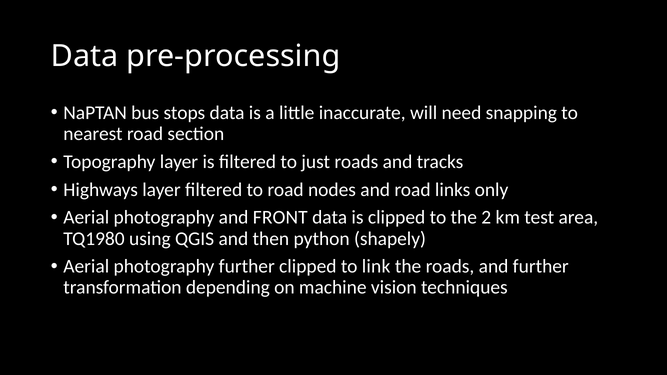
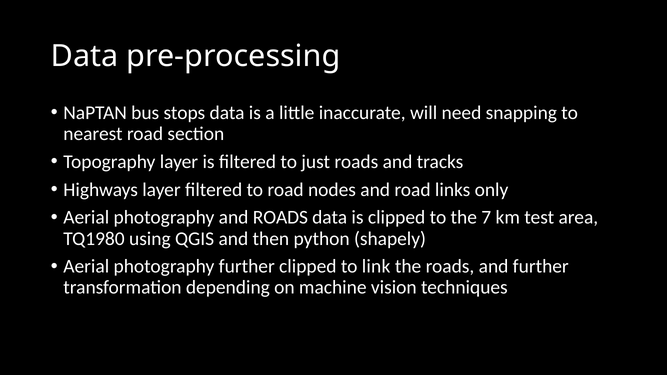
and FRONT: FRONT -> ROADS
2: 2 -> 7
